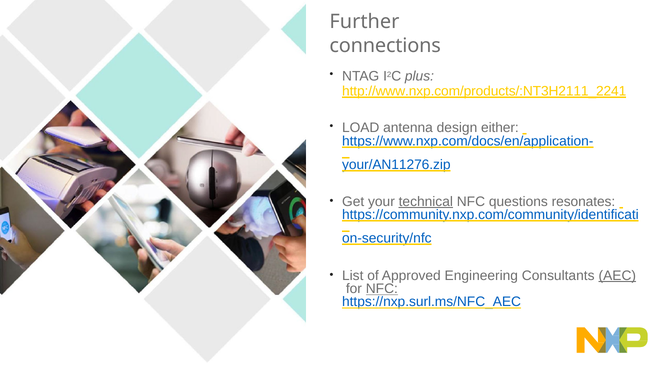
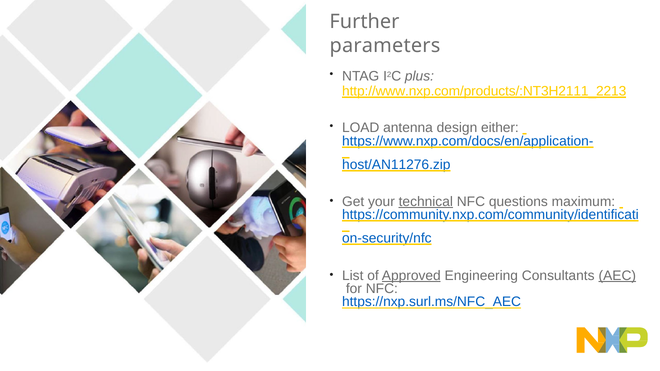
connections: connections -> parameters
http://www.nxp.com/products/:NT3H2111_2241: http://www.nxp.com/products/:NT3H2111_2241 -> http://www.nxp.com/products/:NT3H2111_2213
your/AN11276.zip: your/AN11276.zip -> host/AN11276.zip
resonates: resonates -> maximum
Approved underline: none -> present
NFC at (382, 289) underline: present -> none
